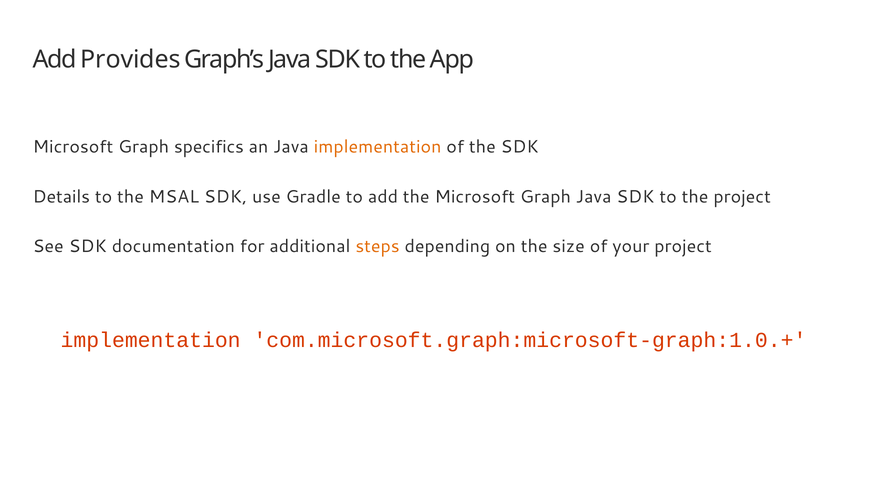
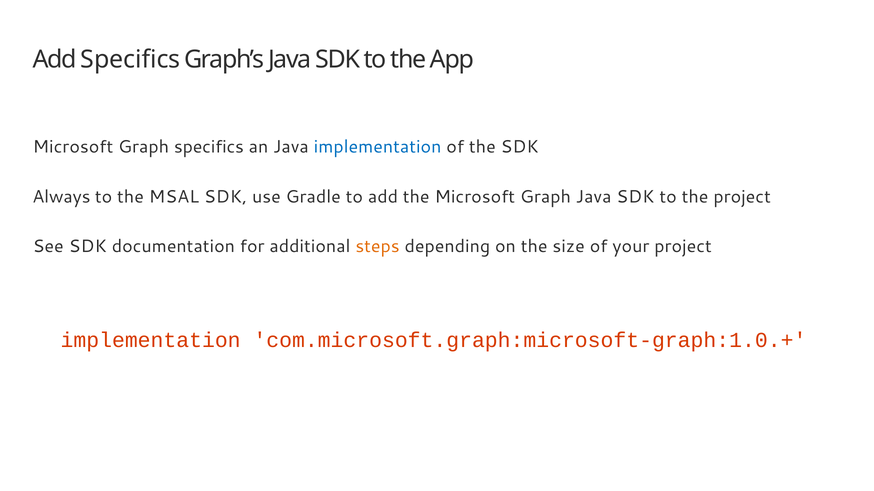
Add Provides: Provides -> Specifics
implementation at (378, 147) colour: orange -> blue
Details: Details -> Always
